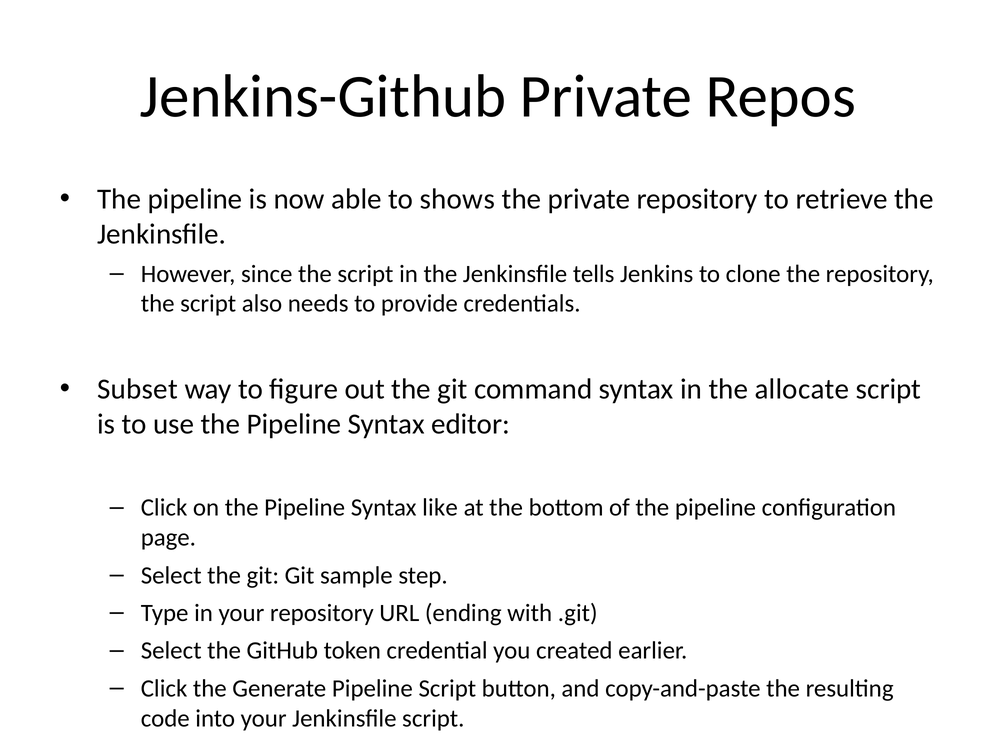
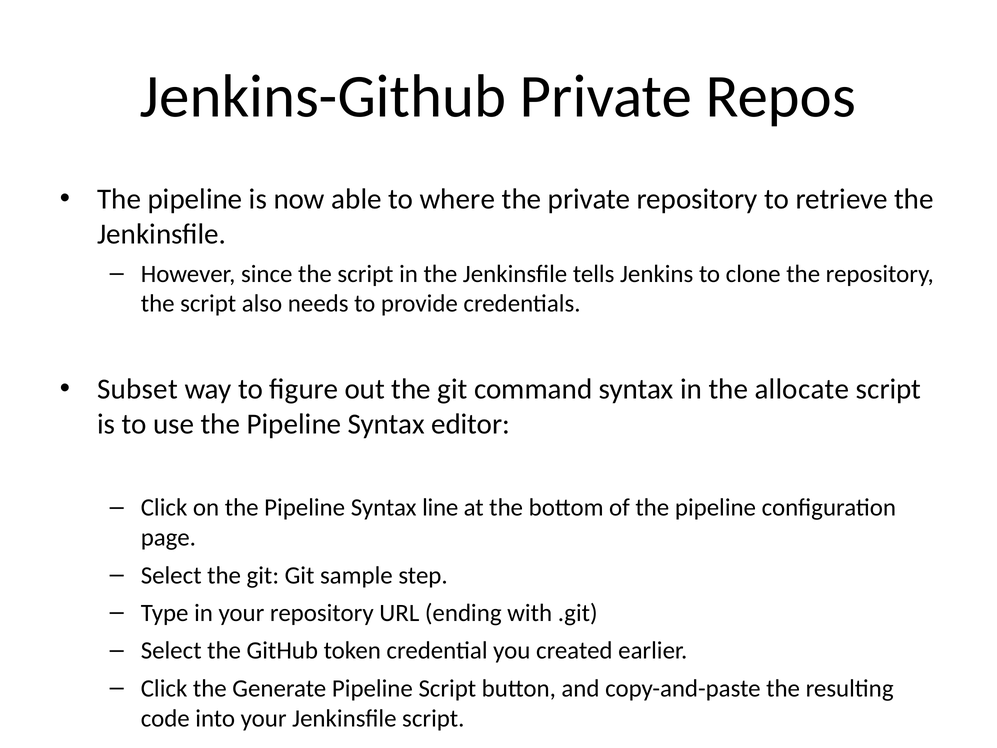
shows: shows -> where
like: like -> line
